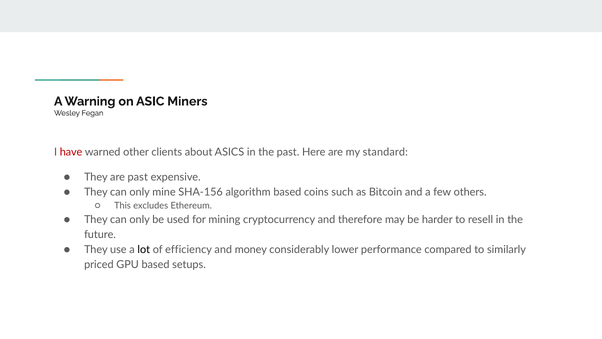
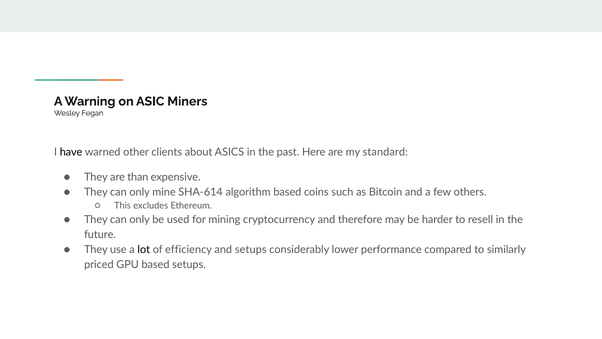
have colour: red -> black
are past: past -> than
SHA-156: SHA-156 -> SHA-614
and money: money -> setups
